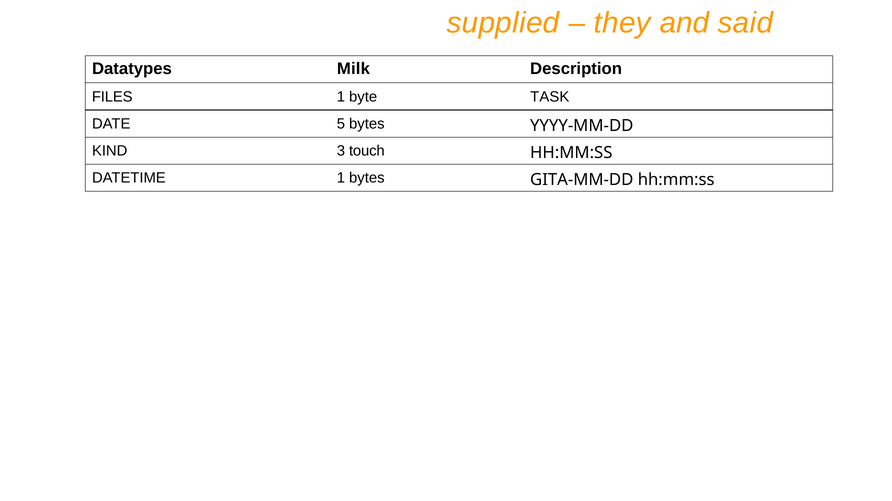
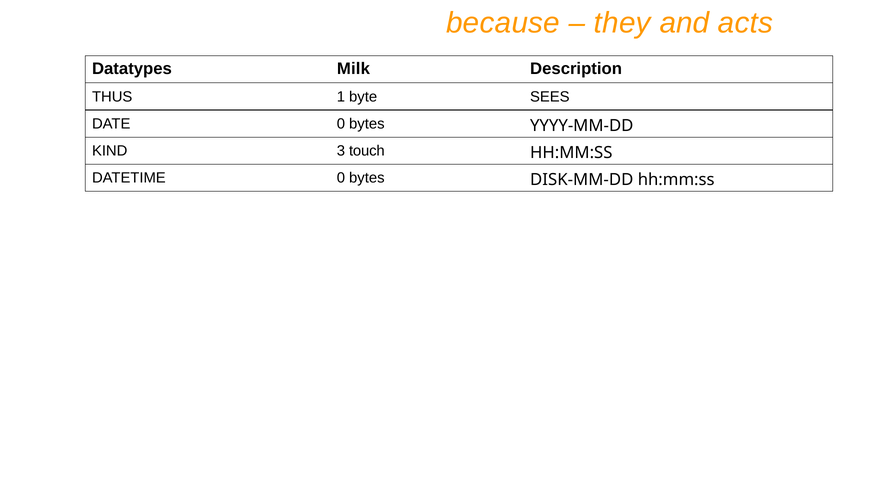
supplied: supplied -> because
said: said -> acts
FILES: FILES -> THUS
TASK: TASK -> SEES
DATE 5: 5 -> 0
DATETIME 1: 1 -> 0
GITA-MM-DD: GITA-MM-DD -> DISK-MM-DD
